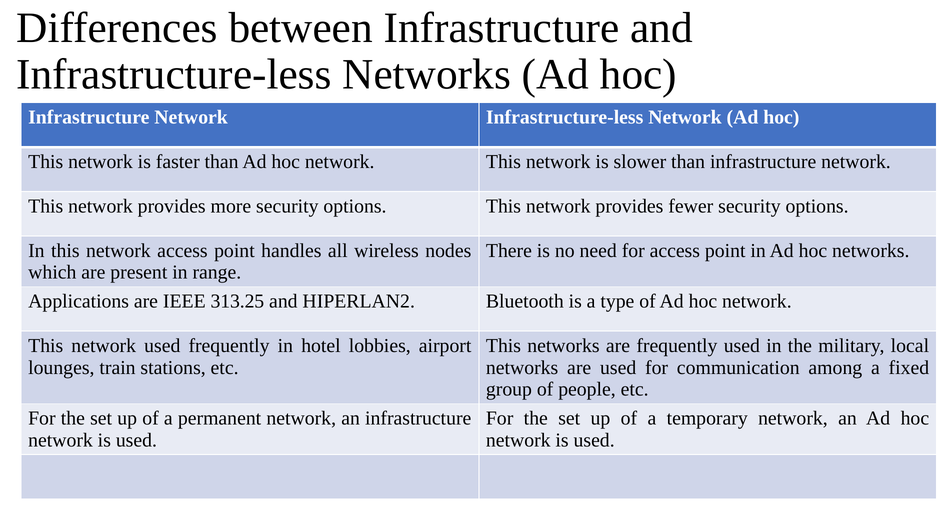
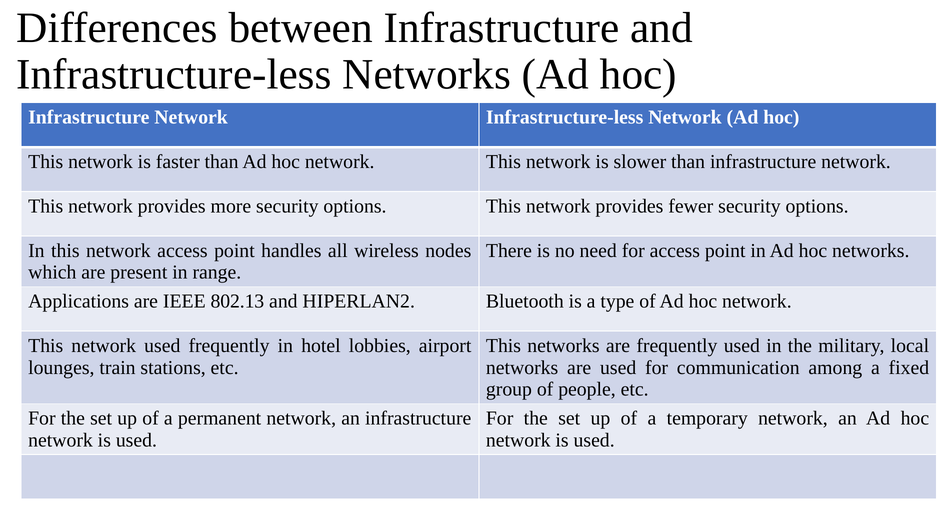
313.25: 313.25 -> 802.13
